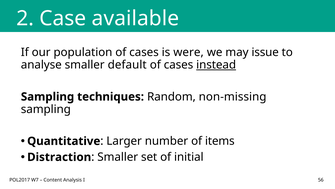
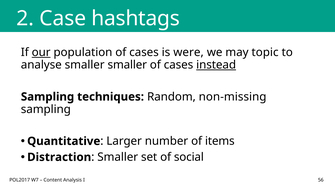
available: available -> hashtags
our underline: none -> present
issue: issue -> topic
smaller default: default -> smaller
initial: initial -> social
